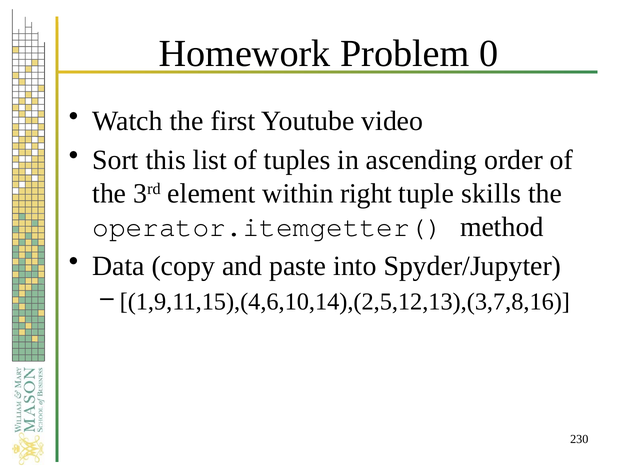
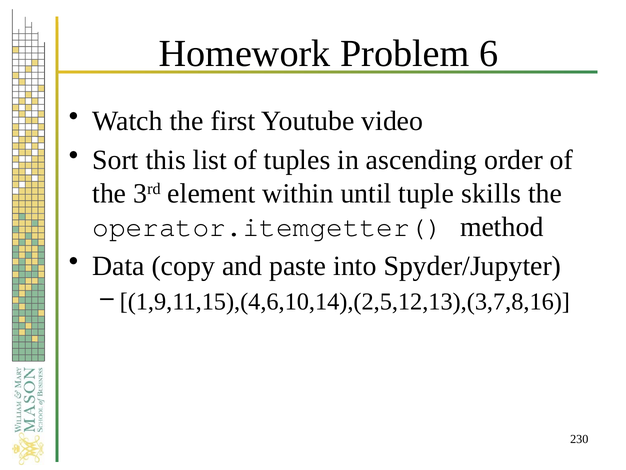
0: 0 -> 6
right: right -> until
